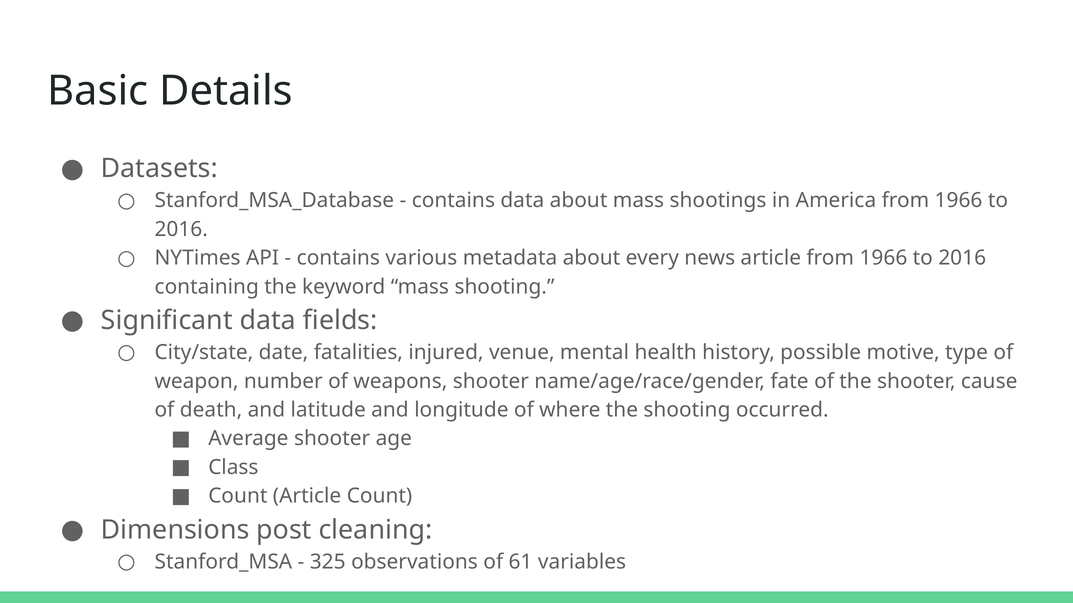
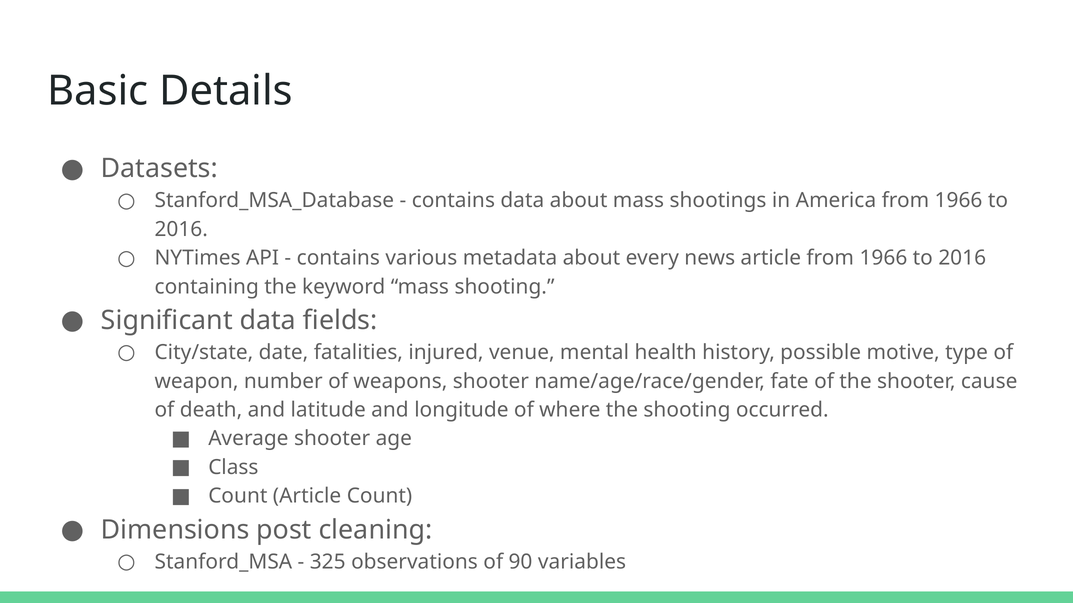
61: 61 -> 90
